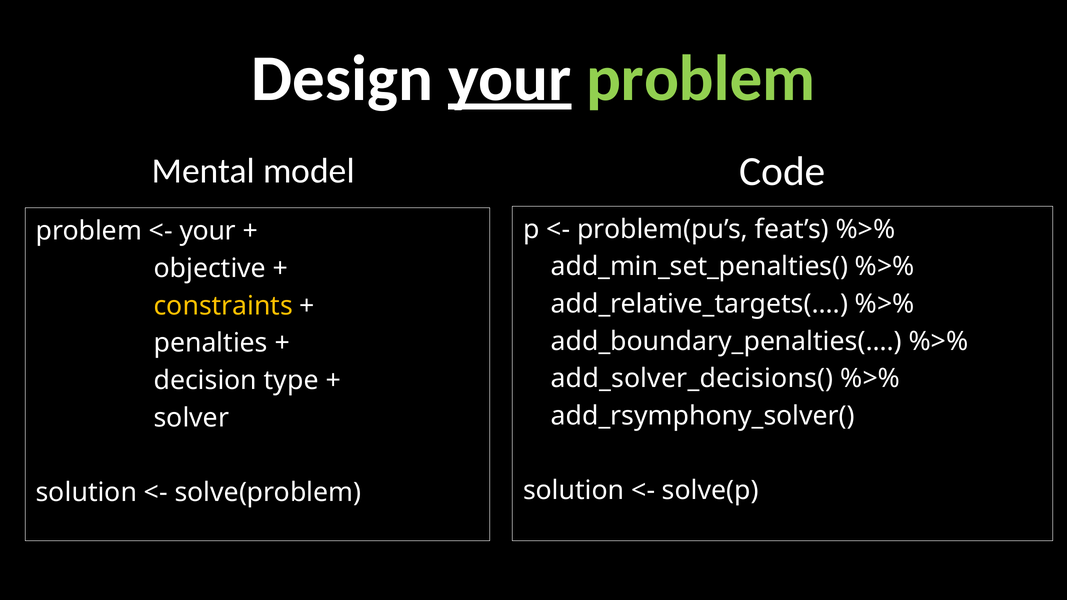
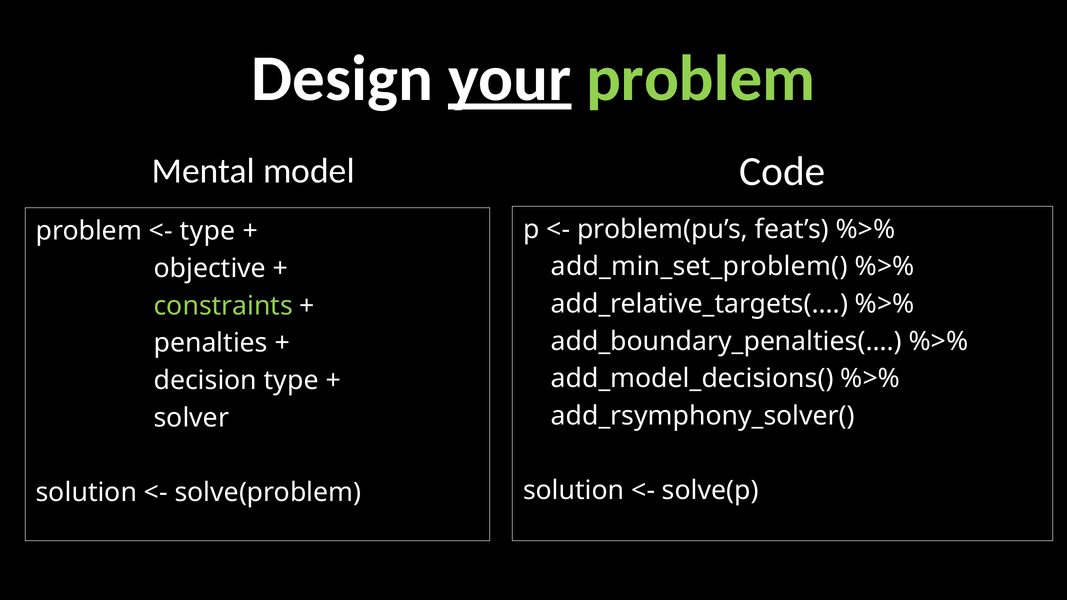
your at (208, 231): your -> type
add_min_set_penalties(: add_min_set_penalties( -> add_min_set_problem(
constraints colour: yellow -> light green
add_solver_decisions(: add_solver_decisions( -> add_model_decisions(
